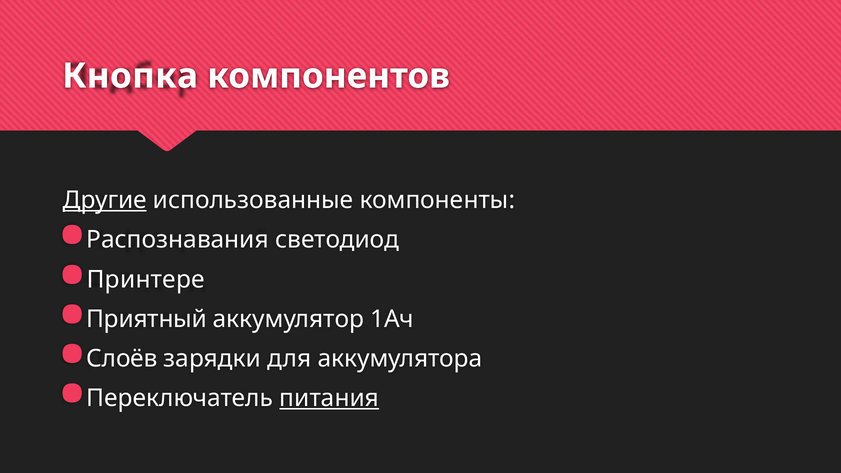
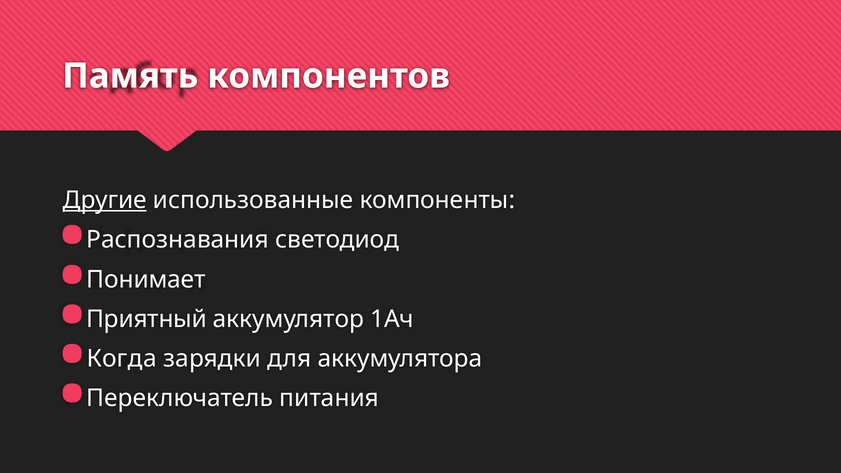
Кнопка: Кнопка -> Память
Принтере: Принтере -> Понимает
Слоёв: Слоёв -> Когда
питания underline: present -> none
